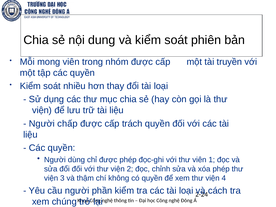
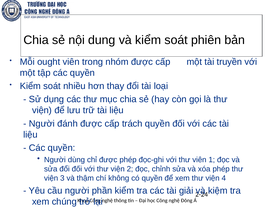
mong: mong -> ought
chấp: chấp -> đánh
các tài loại: loại -> giải
cách: cách -> kiệm
